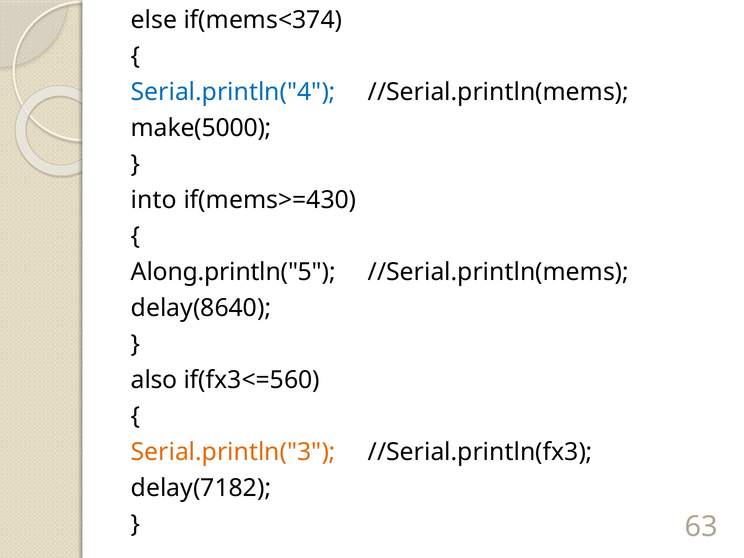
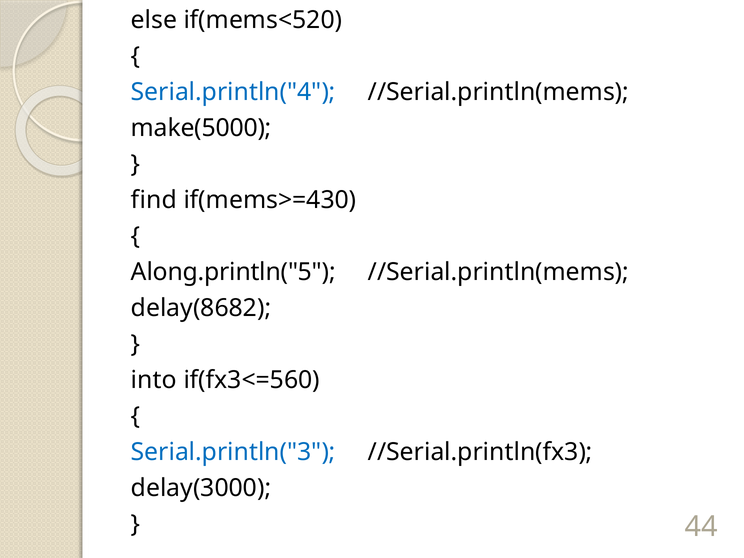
if(mems<374: if(mems<374 -> if(mems<520
into: into -> find
delay(8640: delay(8640 -> delay(8682
also: also -> into
Serial.println("3 colour: orange -> blue
delay(7182: delay(7182 -> delay(3000
63: 63 -> 44
